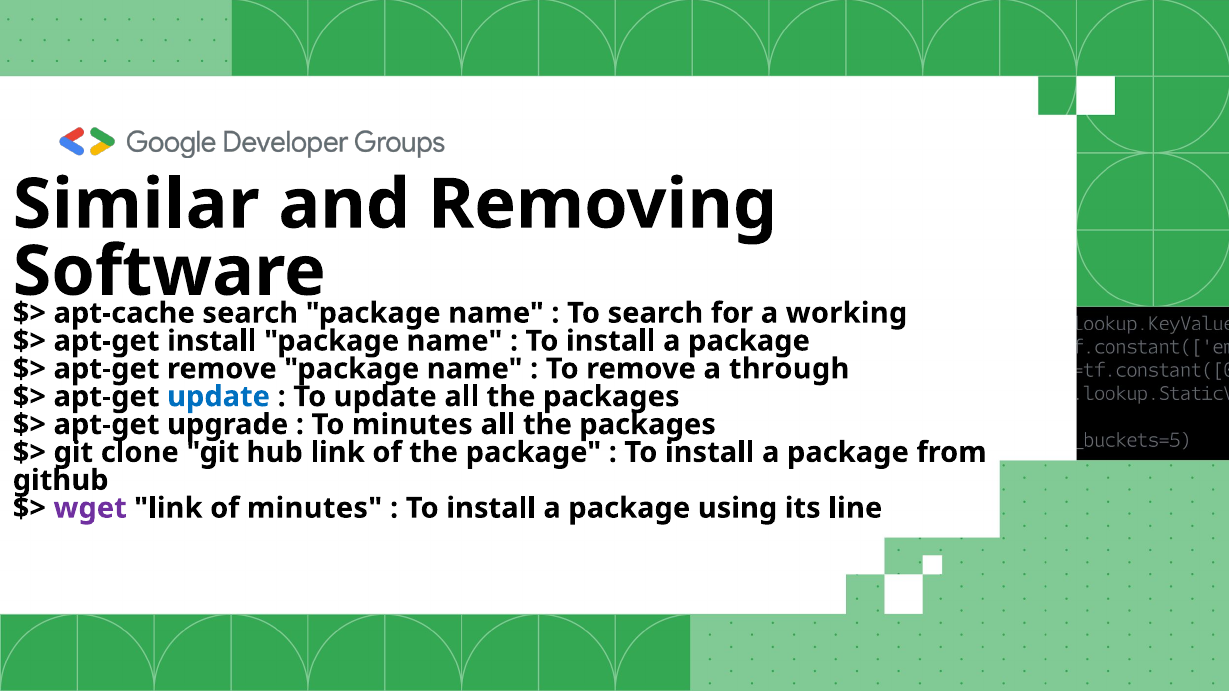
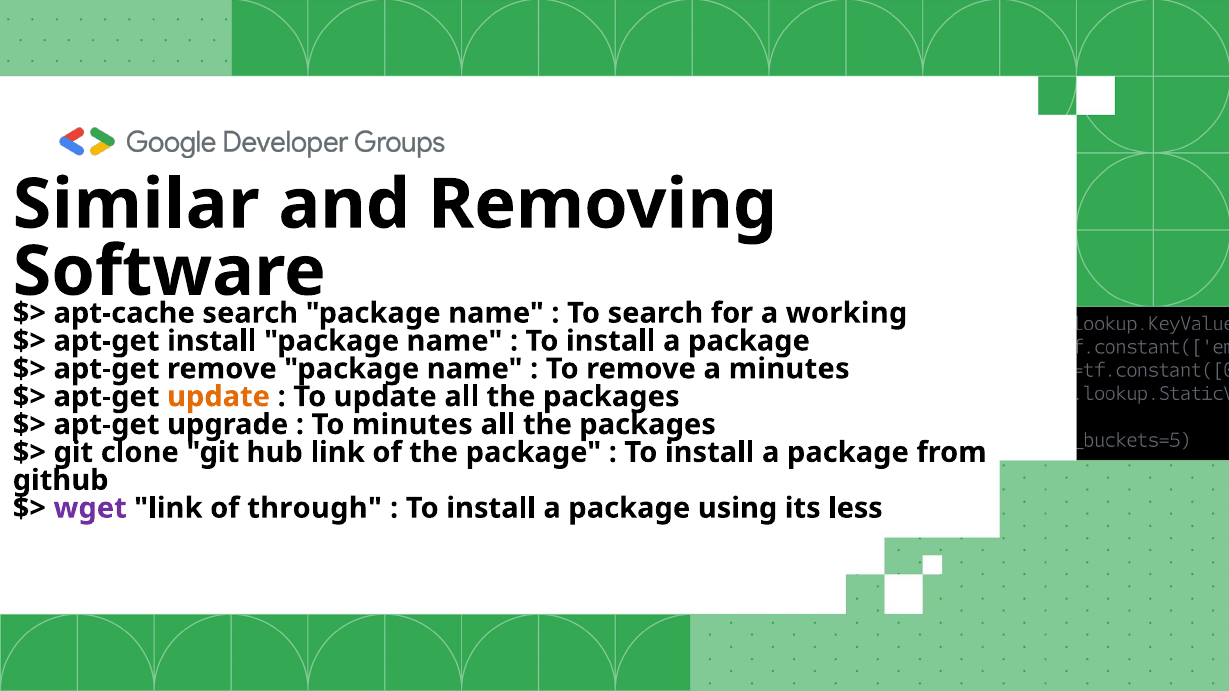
a through: through -> minutes
update at (219, 397) colour: blue -> orange
of minutes: minutes -> through
line: line -> less
